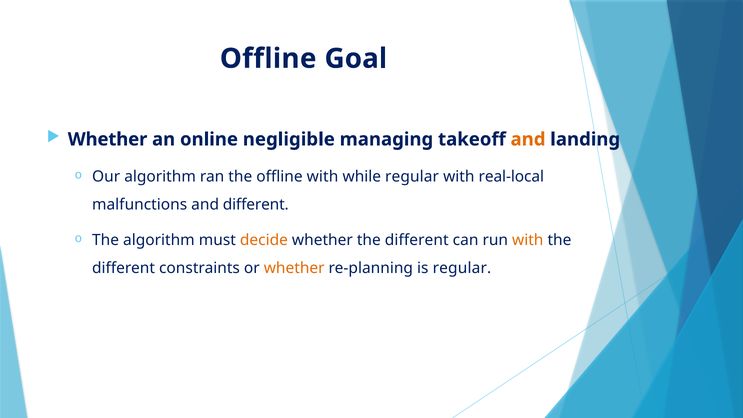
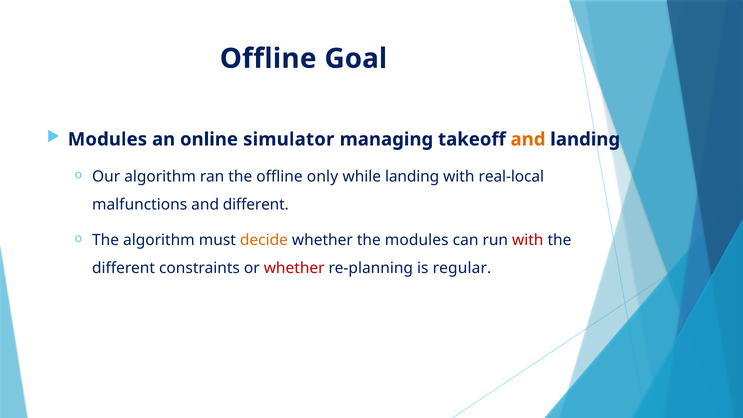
Whether at (108, 139): Whether -> Modules
negligible: negligible -> simulator
offline with: with -> only
while regular: regular -> landing
whether the different: different -> modules
with at (528, 240) colour: orange -> red
whether at (294, 268) colour: orange -> red
